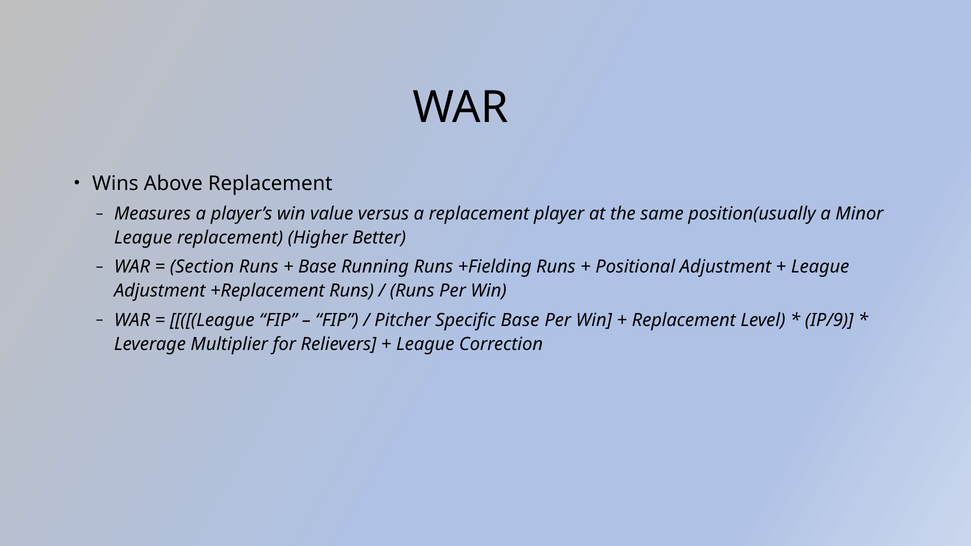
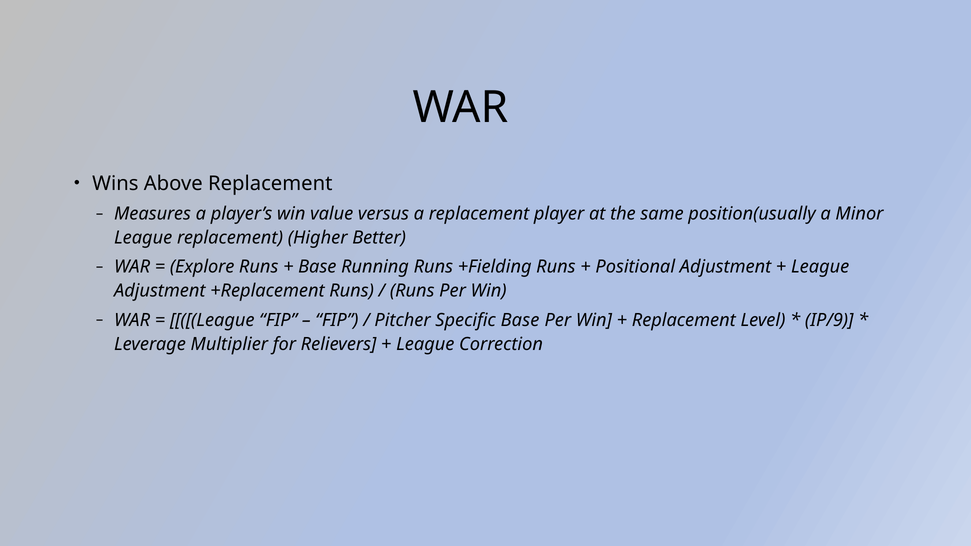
Section: Section -> Explore
